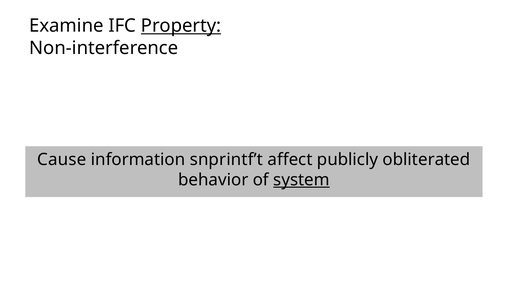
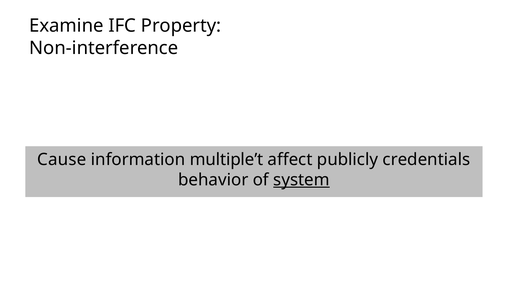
Property underline: present -> none
snprintf’t: snprintf’t -> multiple’t
obliterated: obliterated -> credentials
